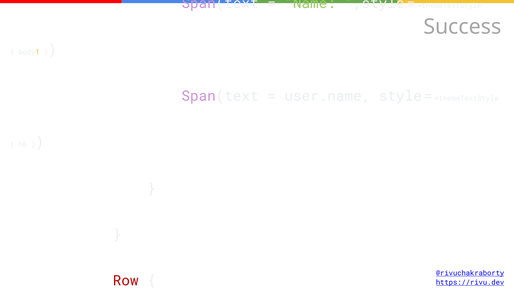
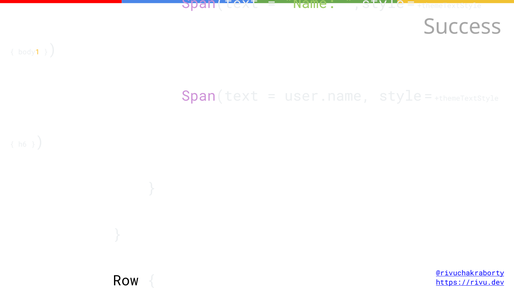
Row at (126, 281) colour: red -> black
